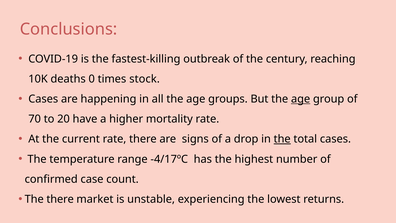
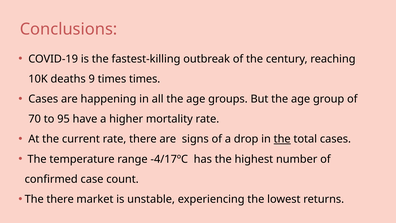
0: 0 -> 9
times stock: stock -> times
age at (301, 99) underline: present -> none
20: 20 -> 95
